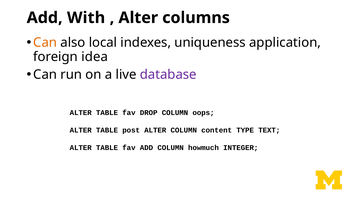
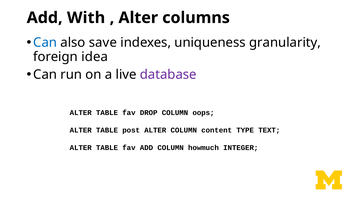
Can at (45, 43) colour: orange -> blue
local: local -> save
application: application -> granularity
